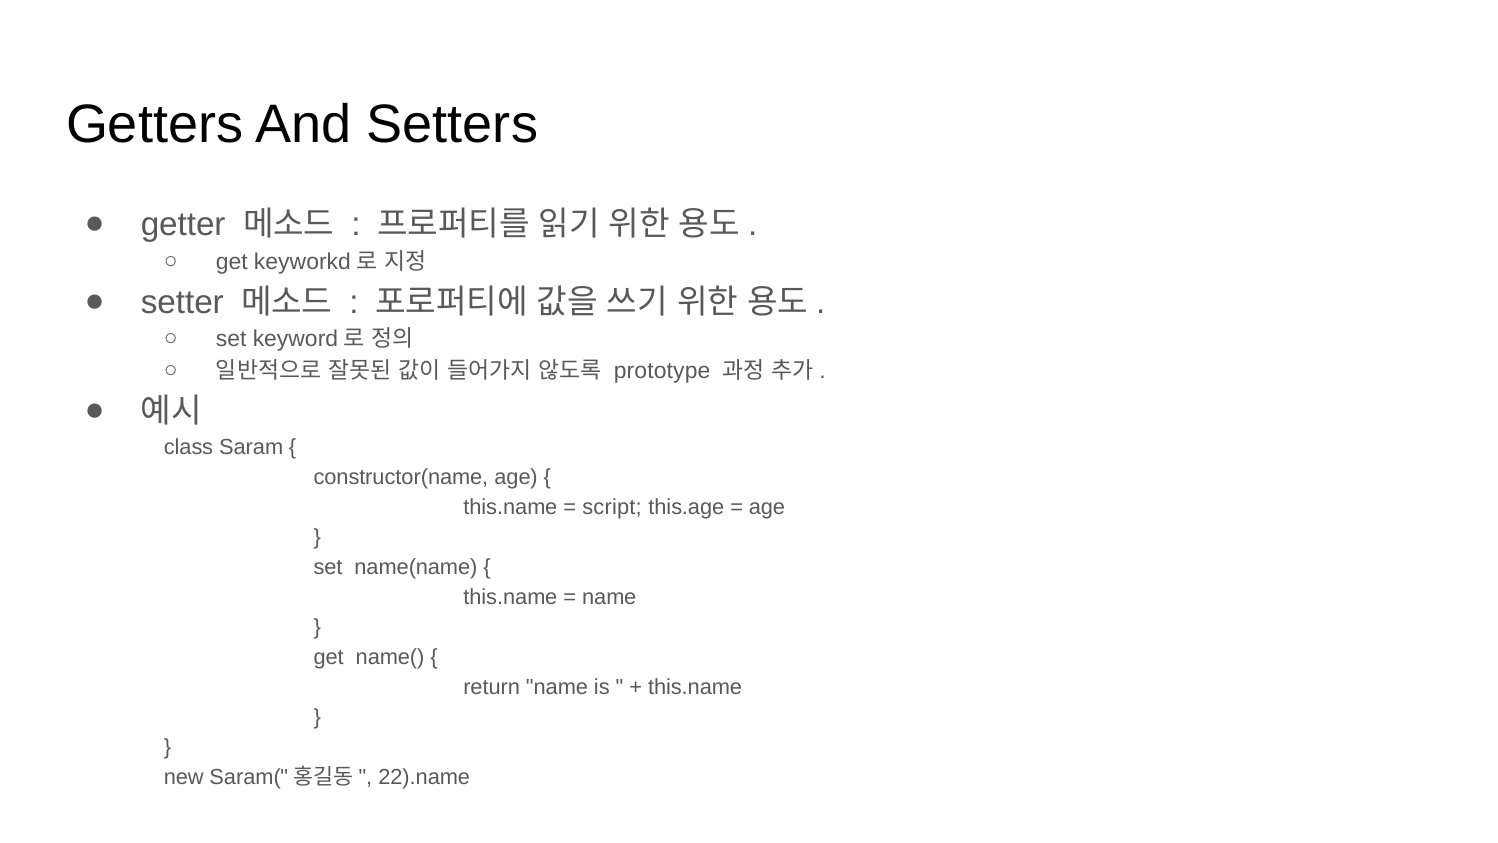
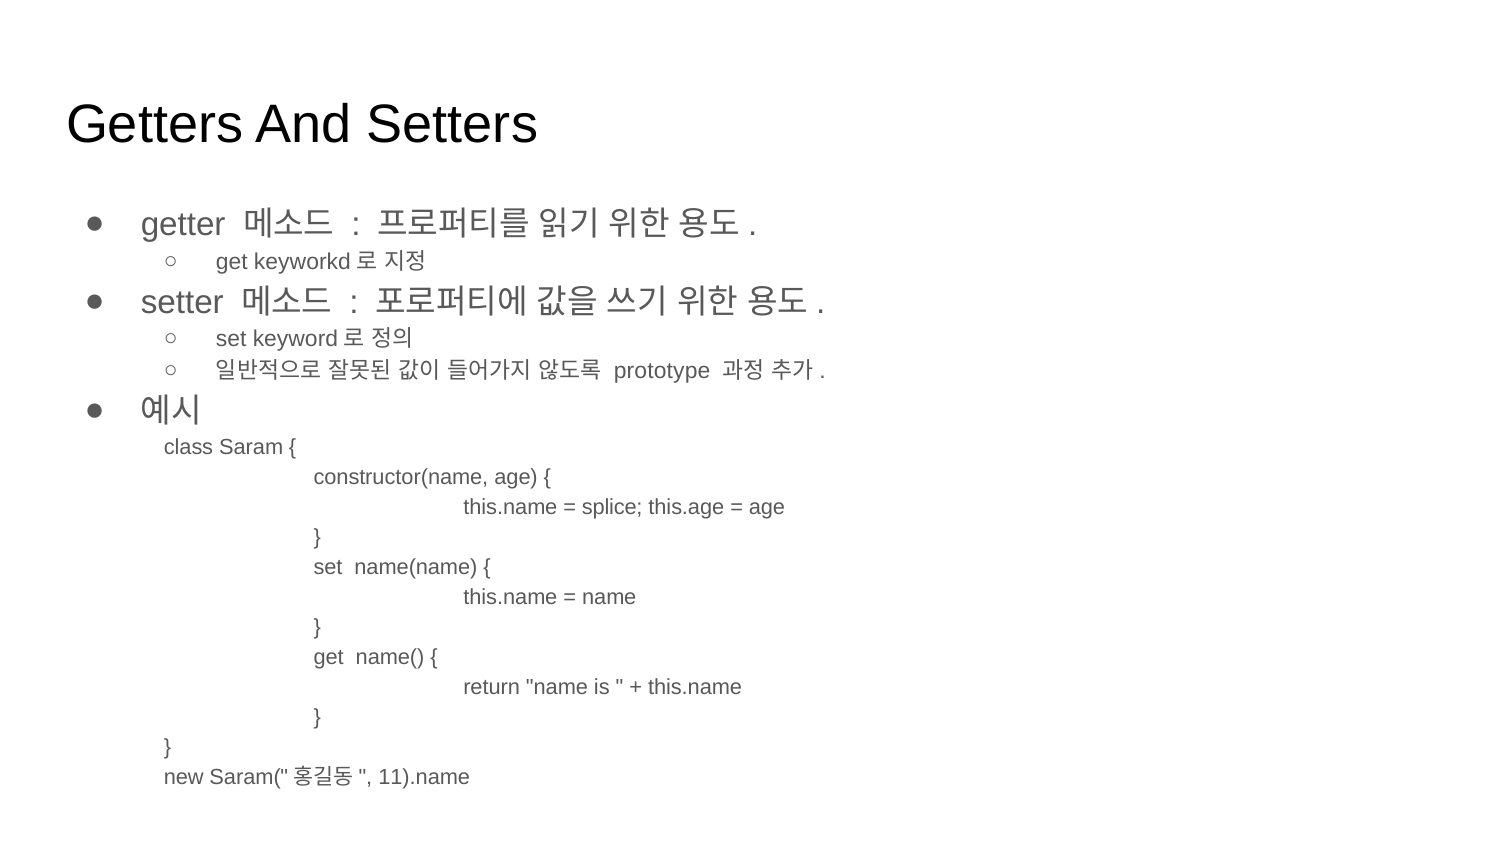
script: script -> splice
22).name: 22).name -> 11).name
